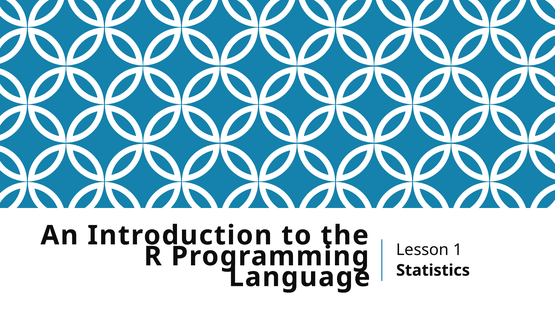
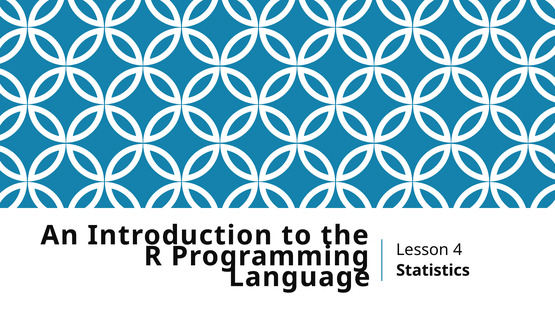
1: 1 -> 4
